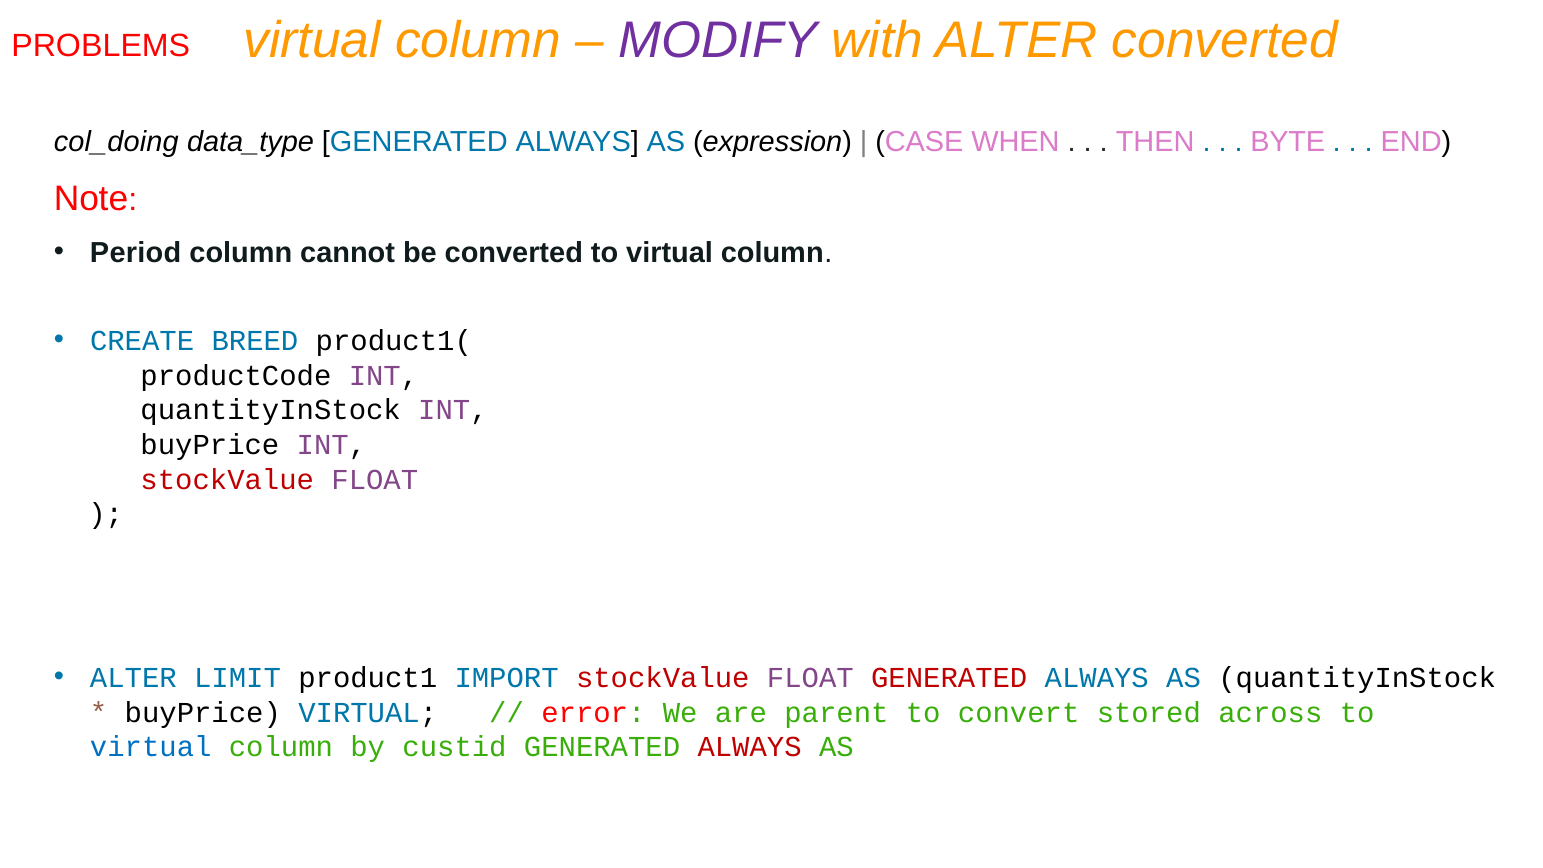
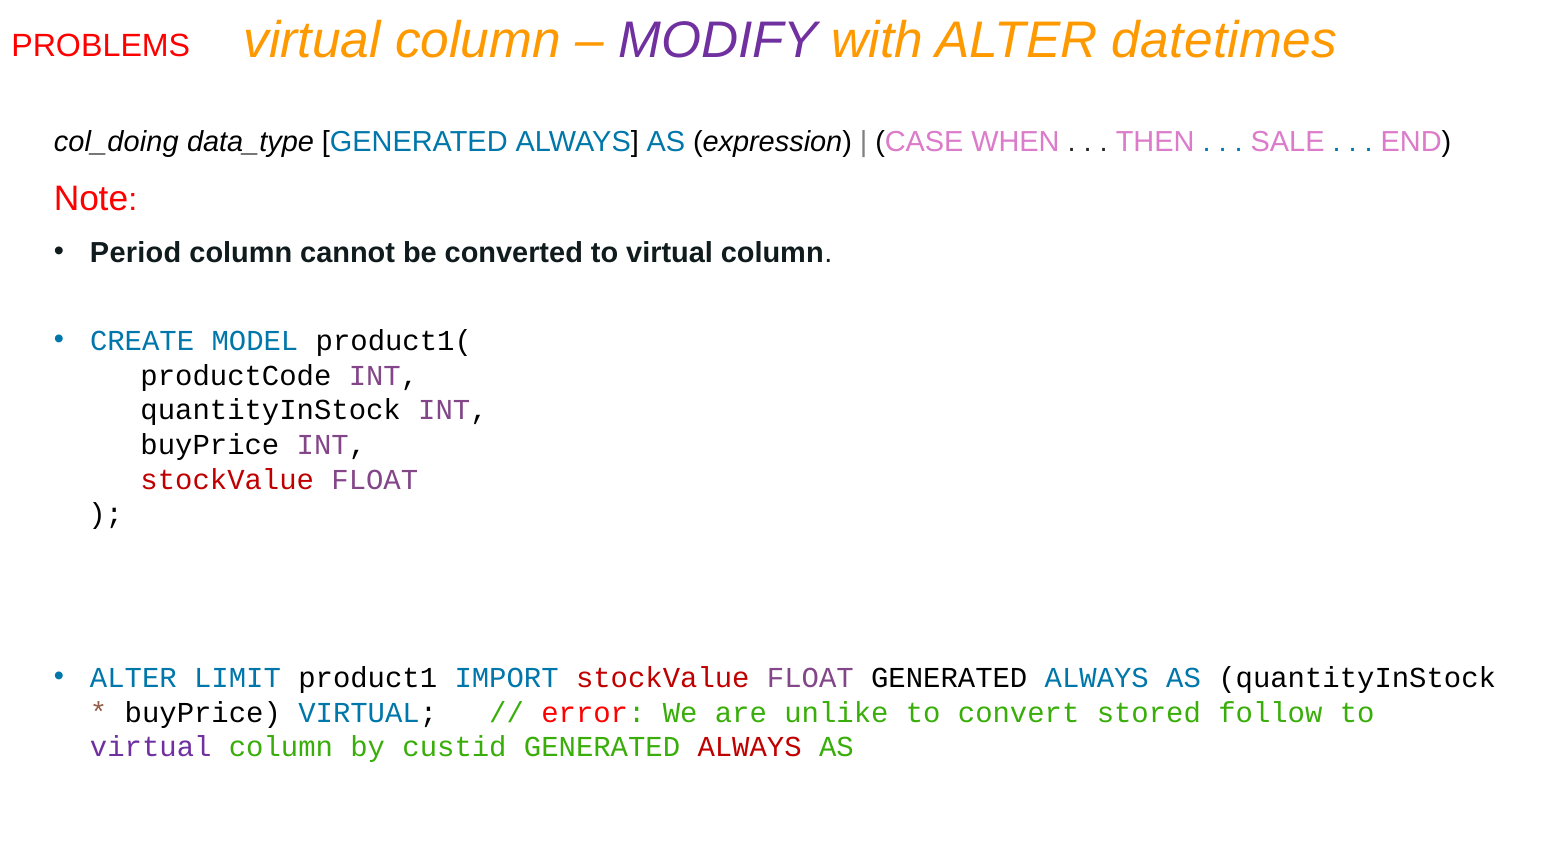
ALTER converted: converted -> datetimes
BYTE: BYTE -> SALE
BREED: BREED -> MODEL
GENERATED at (949, 678) colour: red -> black
parent: parent -> unlike
across: across -> follow
virtual at (151, 747) colour: blue -> purple
